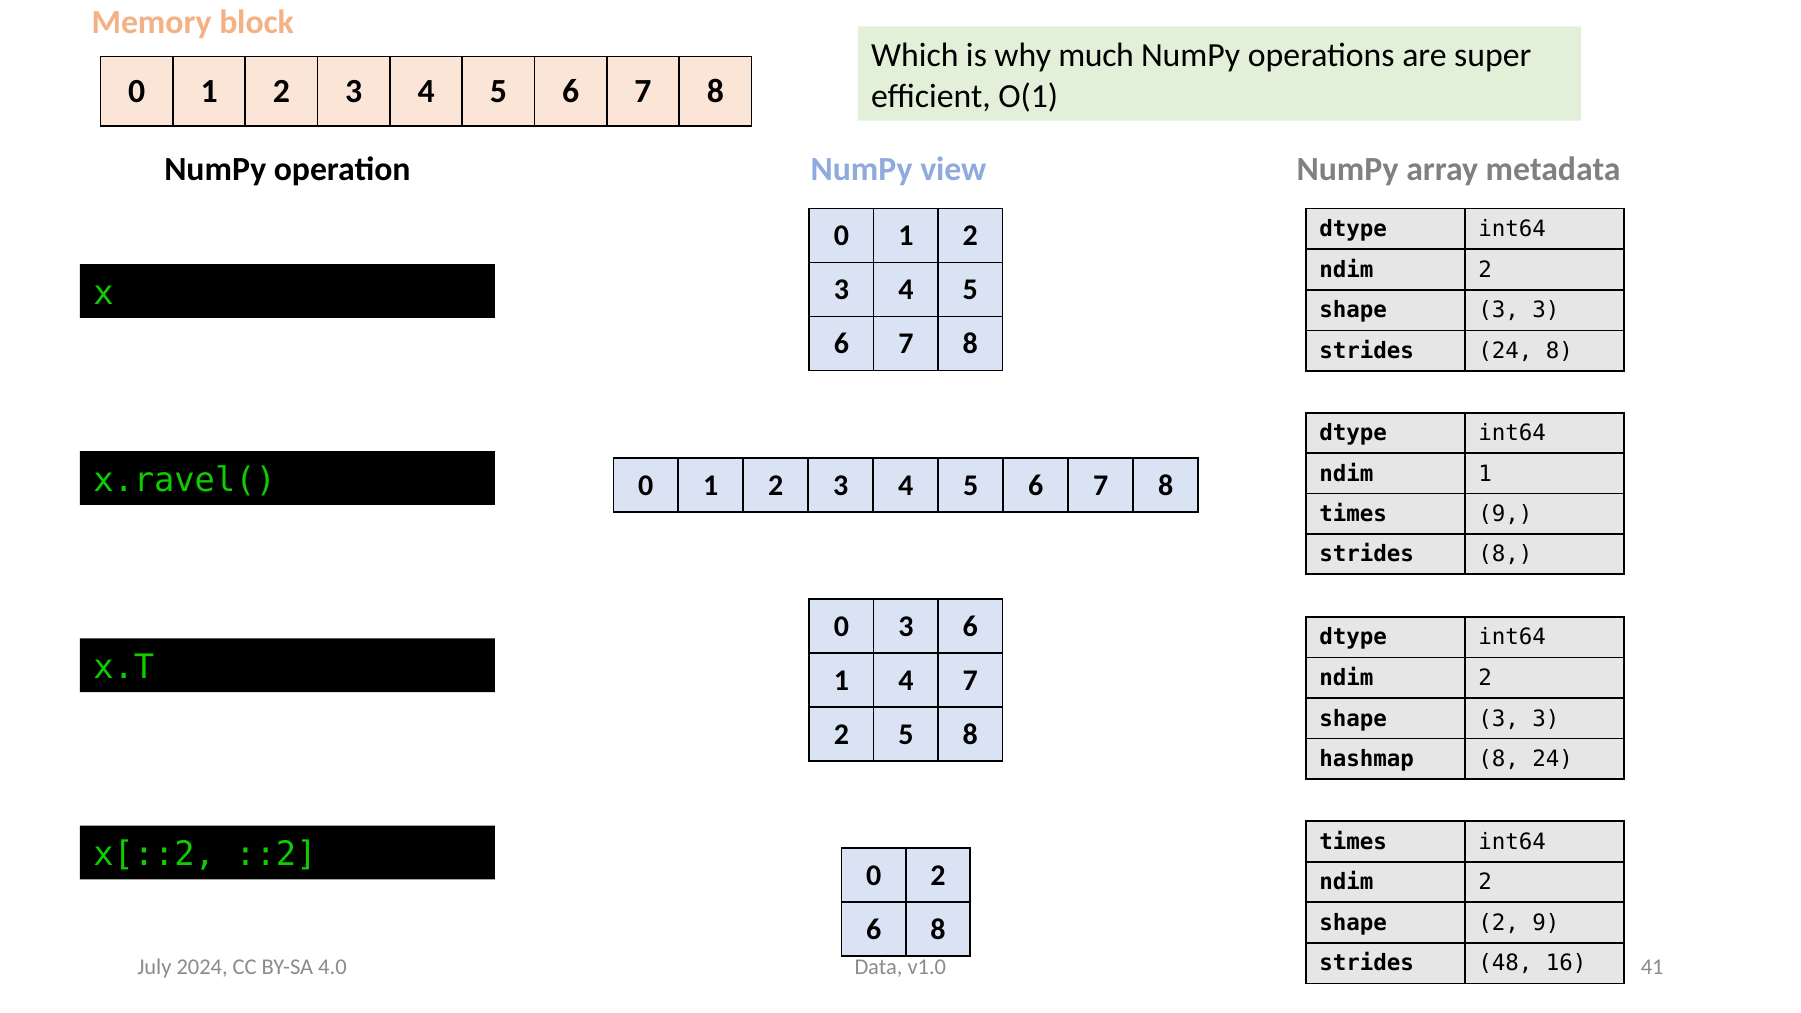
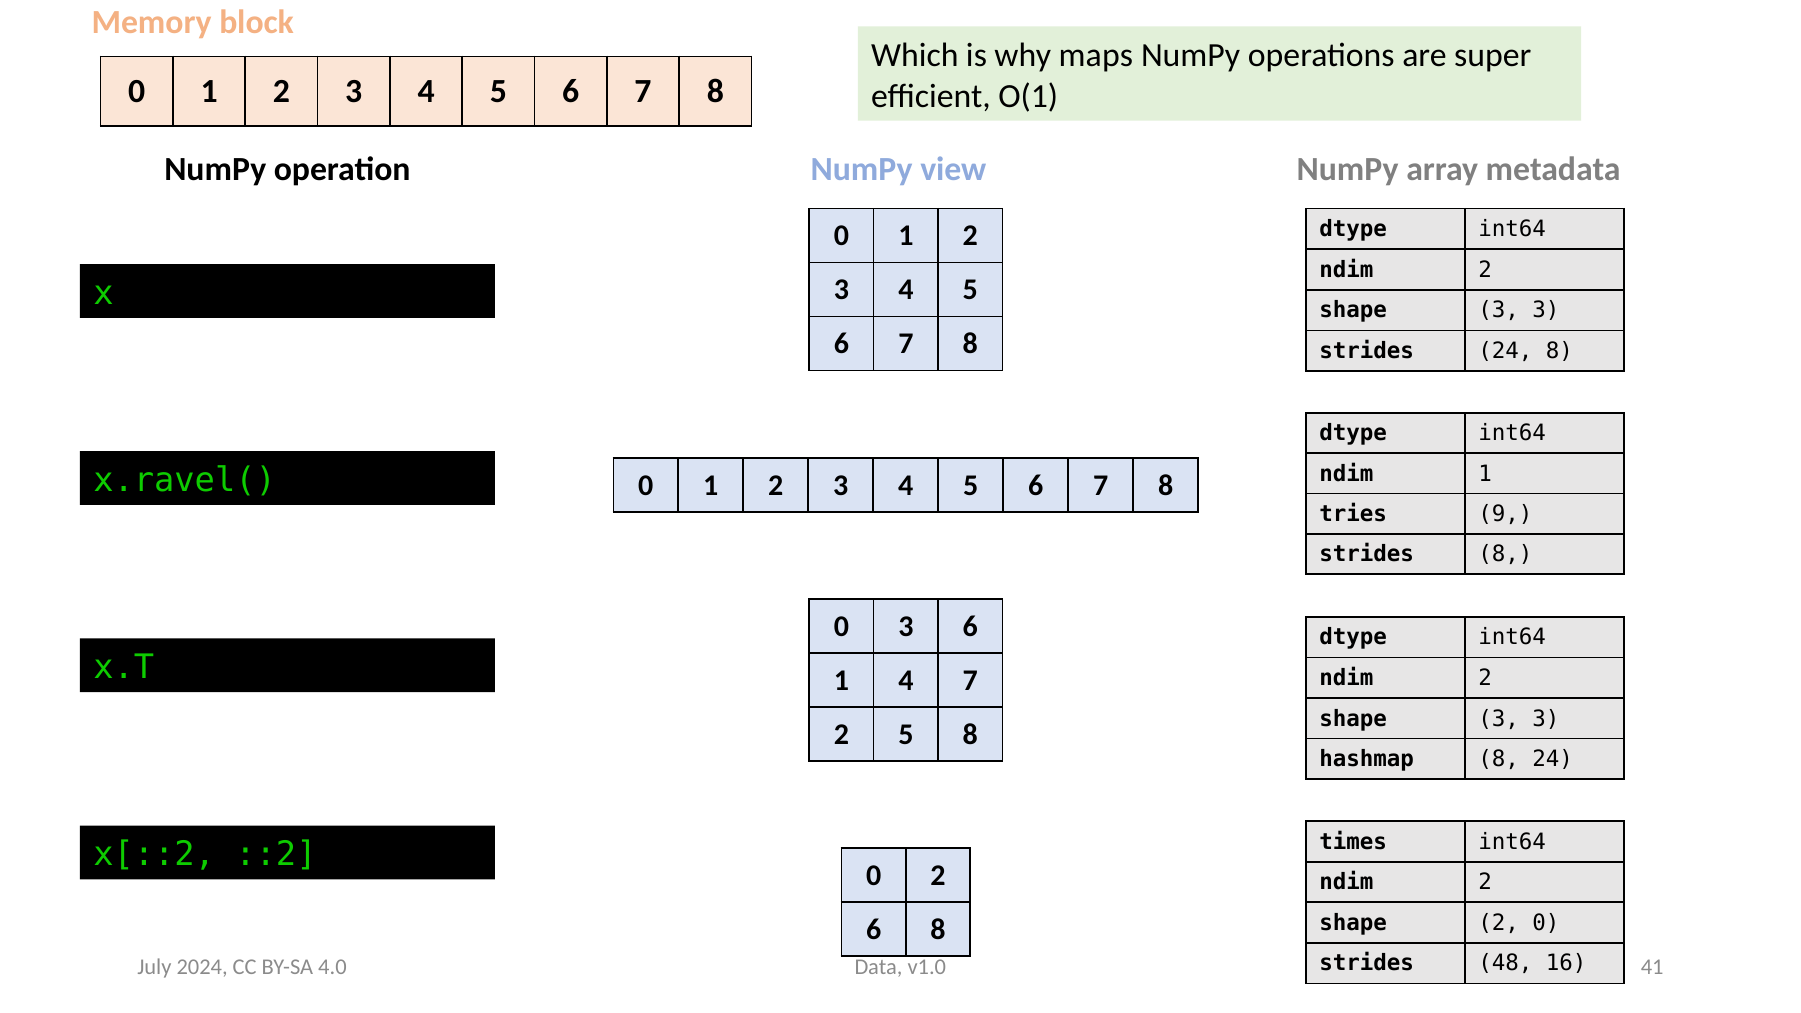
much: much -> maps
times at (1353, 514): times -> tries
2 9: 9 -> 0
